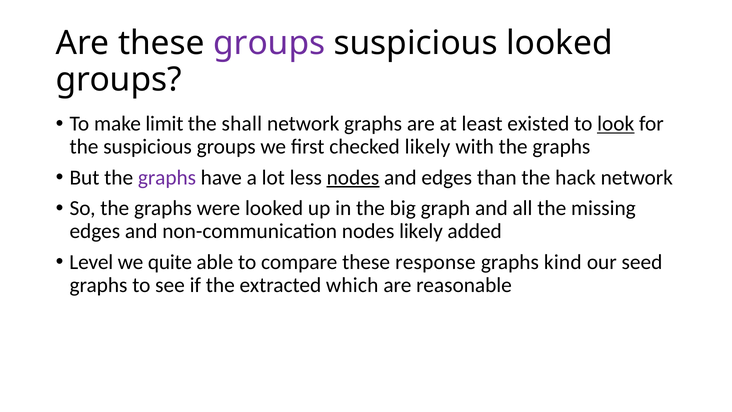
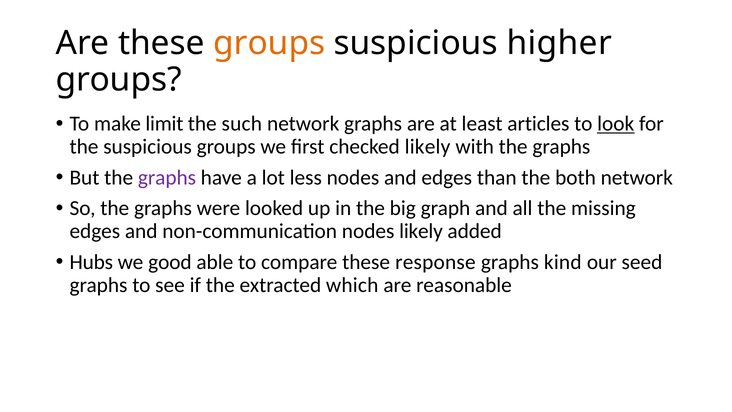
groups at (269, 43) colour: purple -> orange
suspicious looked: looked -> higher
shall: shall -> such
existed: existed -> articles
nodes at (353, 178) underline: present -> none
hack: hack -> both
Level: Level -> Hubs
quite: quite -> good
